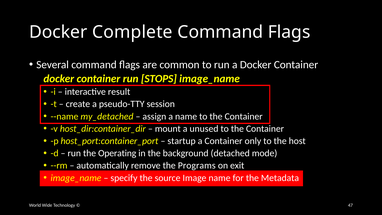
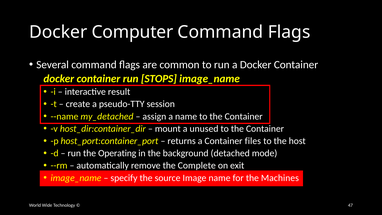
Complete: Complete -> Computer
startup: startup -> returns
only: only -> files
Programs: Programs -> Complete
Metadata: Metadata -> Machines
